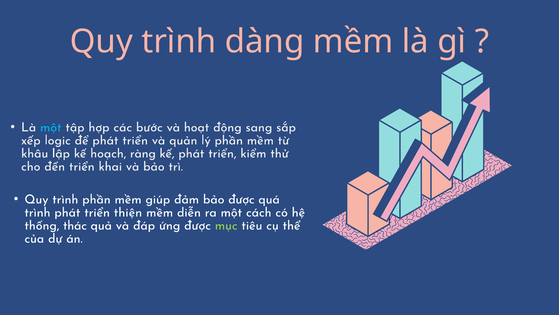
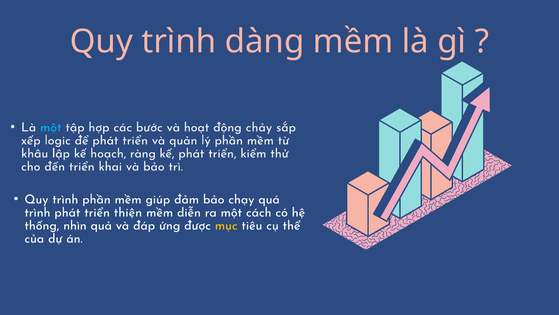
sang: sang -> chảy
bảo được: được -> chạy
thác: thác -> nhìn
mục colour: light green -> yellow
